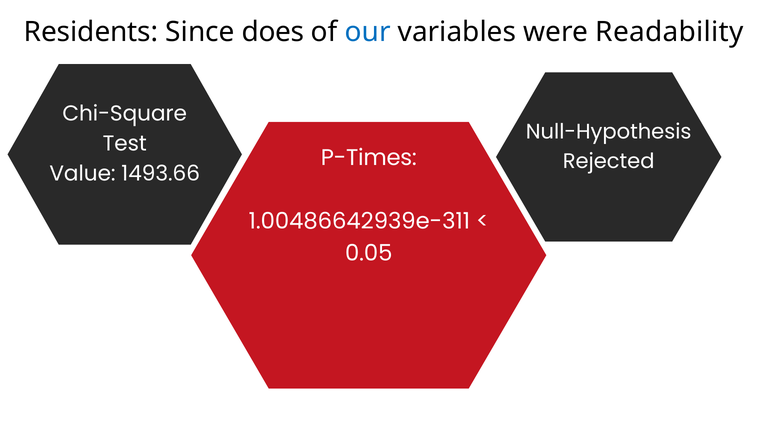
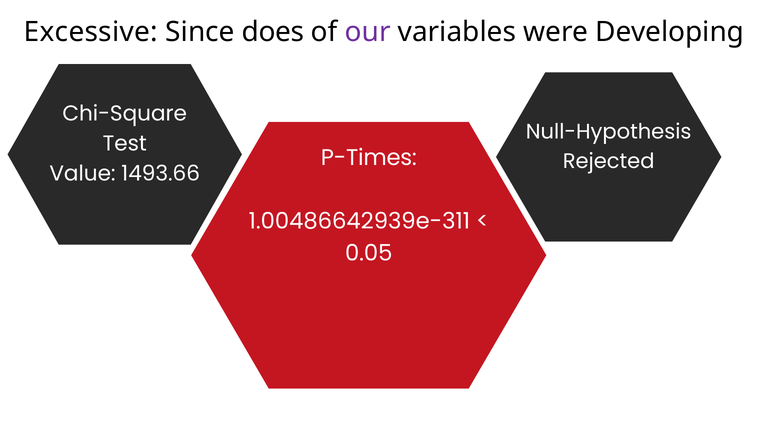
Residents: Residents -> Excessive
our colour: blue -> purple
Readability: Readability -> Developing
